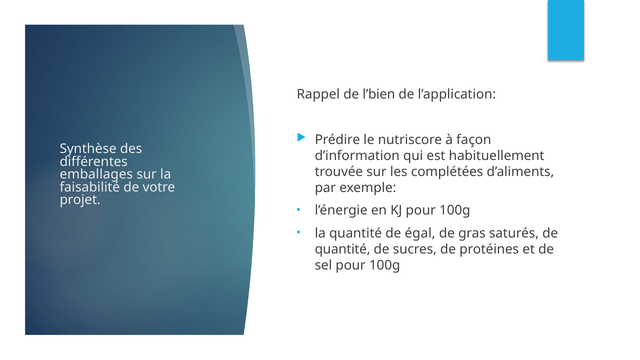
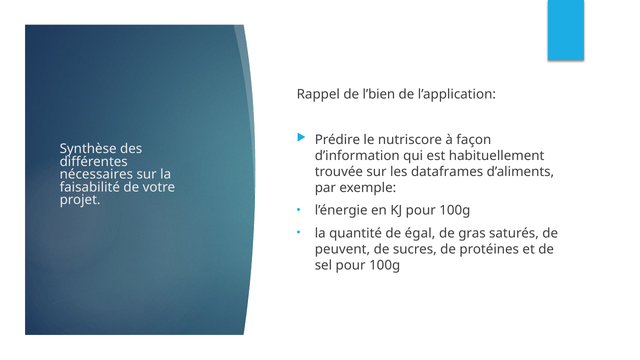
complétées: complétées -> dataframes
emballages: emballages -> nécessaires
quantité at (343, 249): quantité -> peuvent
